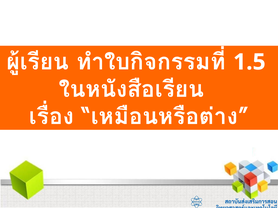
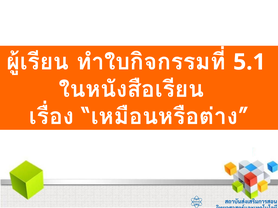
1.5: 1.5 -> 5.1
